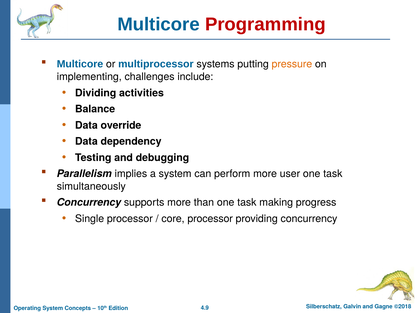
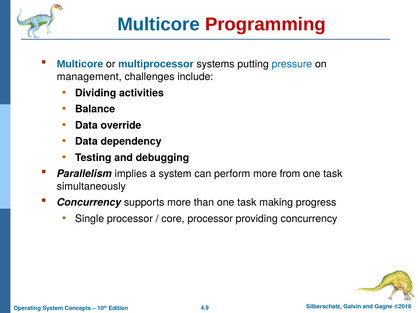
pressure colour: orange -> blue
implementing: implementing -> management
user: user -> from
